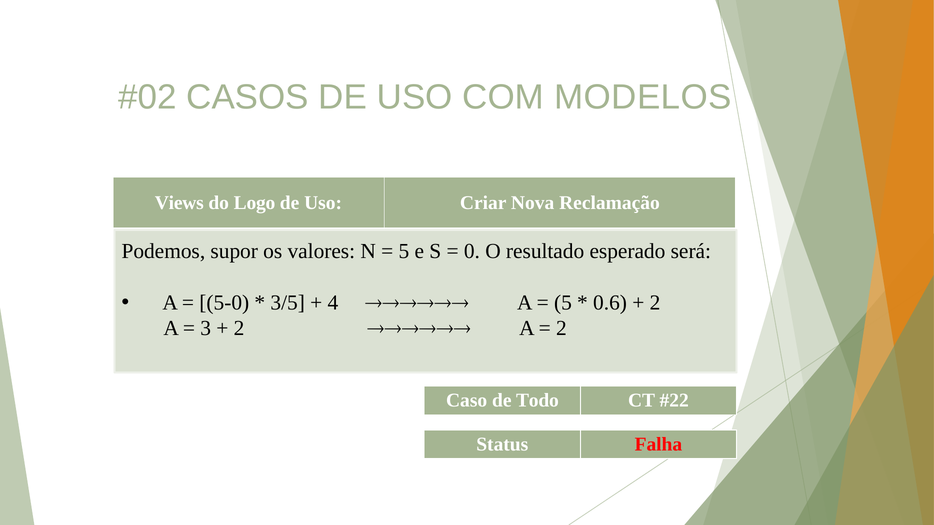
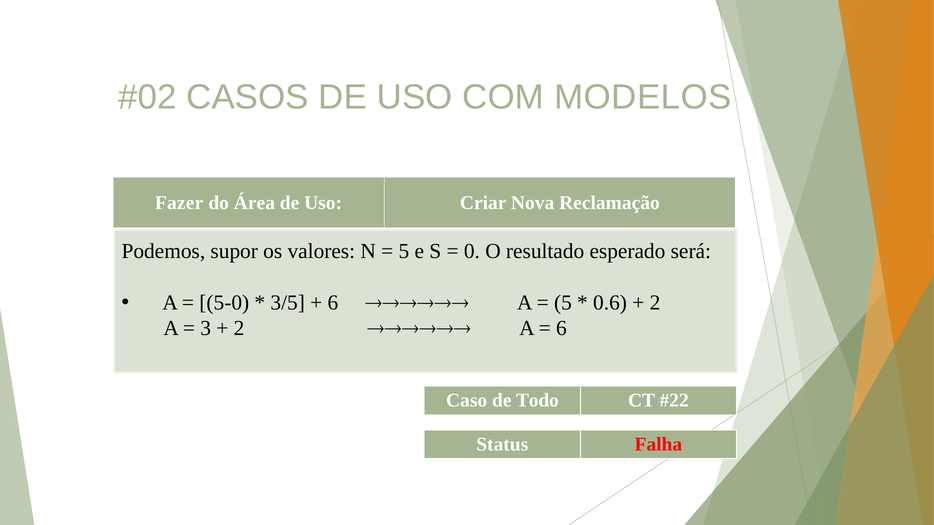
Views: Views -> Fazer
Logo: Logo -> Área
4 at (333, 303): 4 -> 6
2 at (561, 329): 2 -> 6
